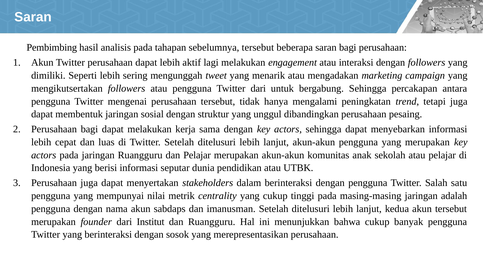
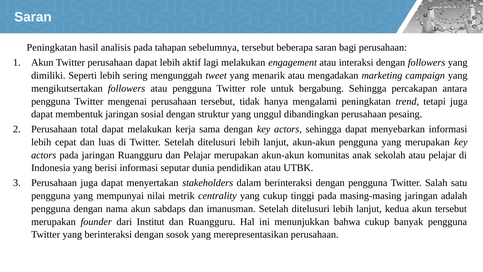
Pembimbing at (52, 48): Pembimbing -> Peningkatan
Twitter dari: dari -> role
Perusahaan bagi: bagi -> total
